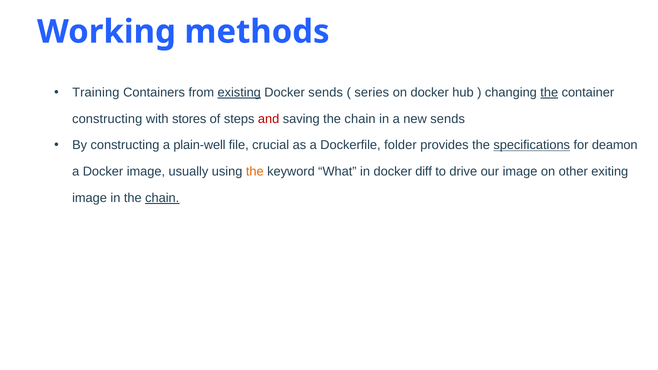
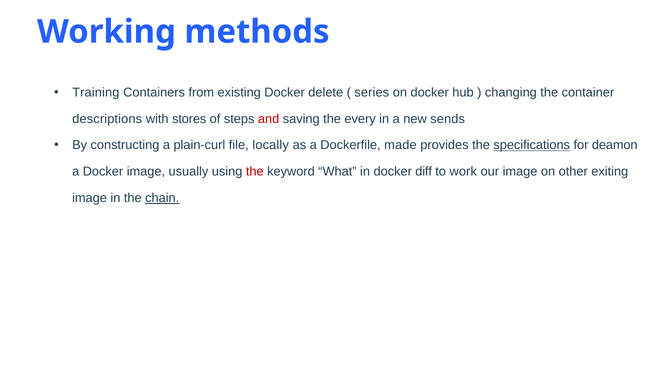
existing underline: present -> none
Docker sends: sends -> delete
the at (549, 93) underline: present -> none
constructing at (107, 119): constructing -> descriptions
saving the chain: chain -> every
plain-well: plain-well -> plain-curl
crucial: crucial -> locally
folder: folder -> made
the at (255, 172) colour: orange -> red
drive: drive -> work
